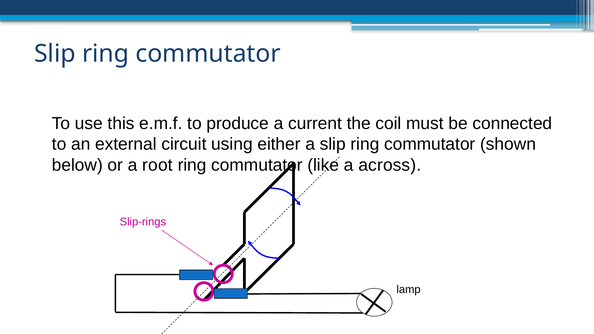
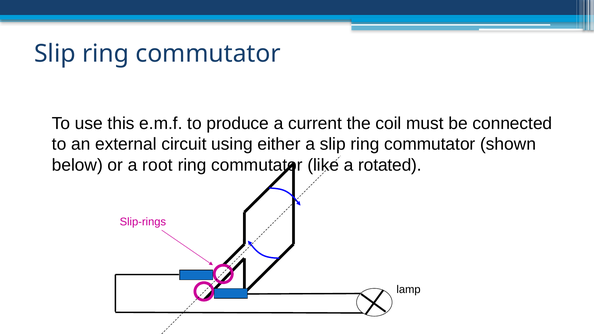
across: across -> rotated
